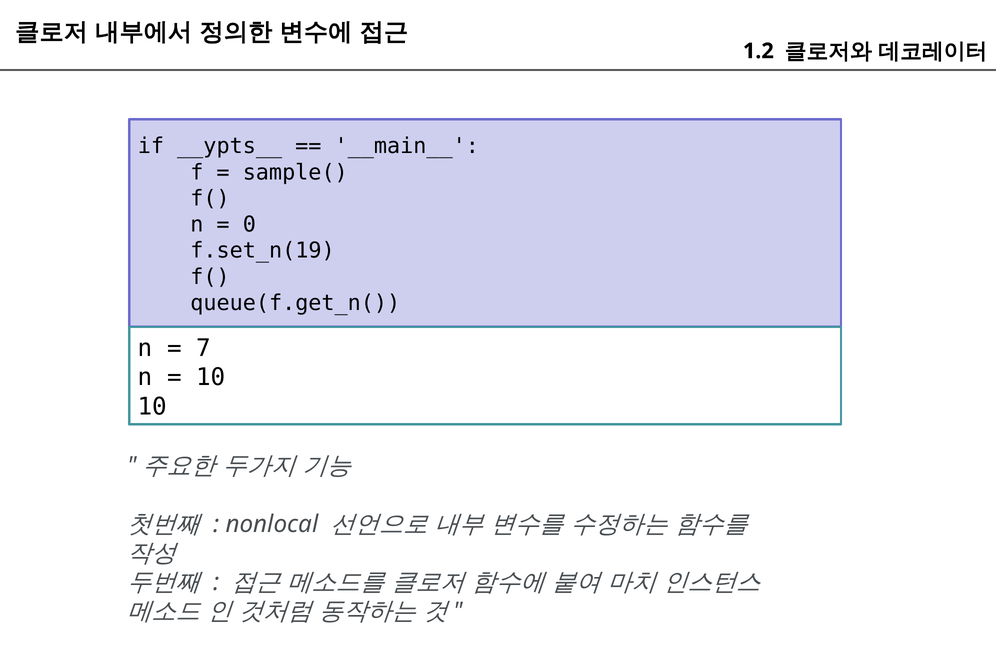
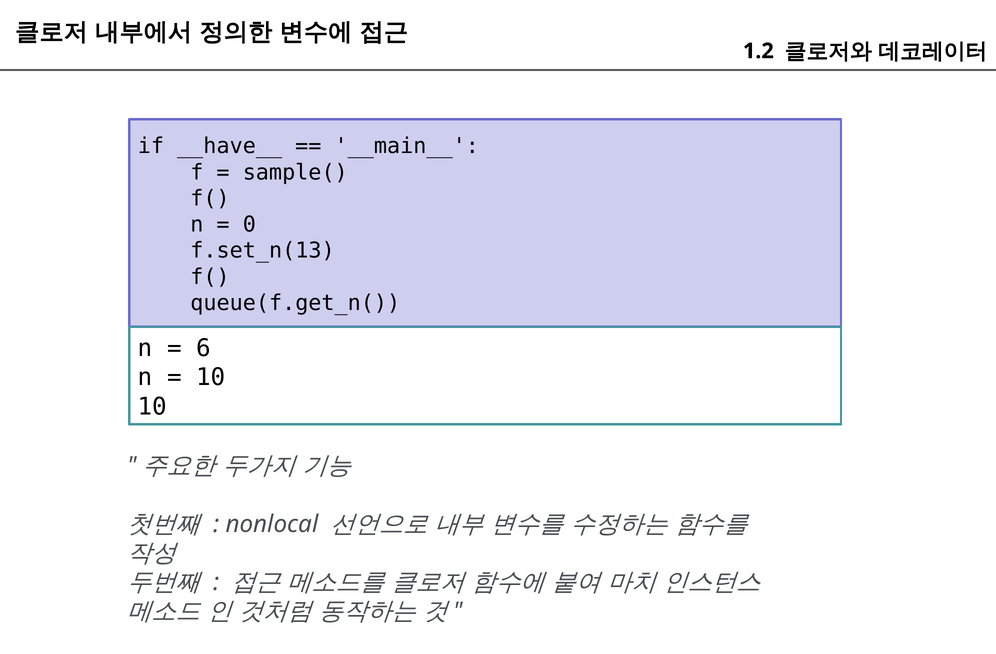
__ypts__: __ypts__ -> __have__
f.set_n(19: f.set_n(19 -> f.set_n(13
7: 7 -> 6
